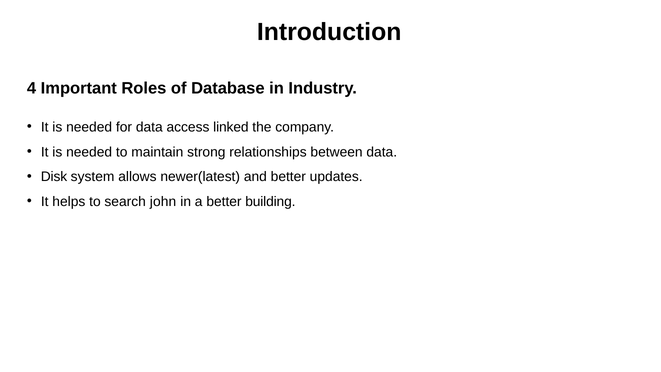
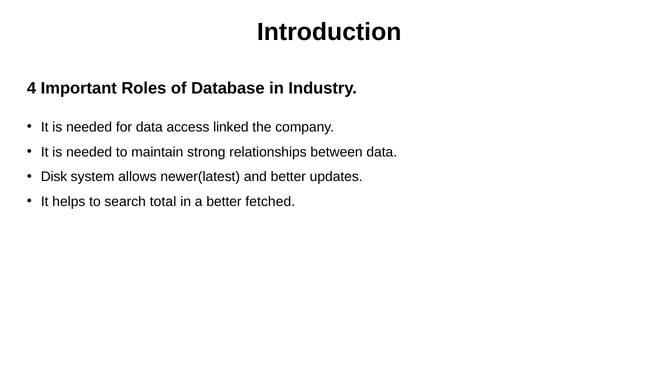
john: john -> total
building: building -> fetched
